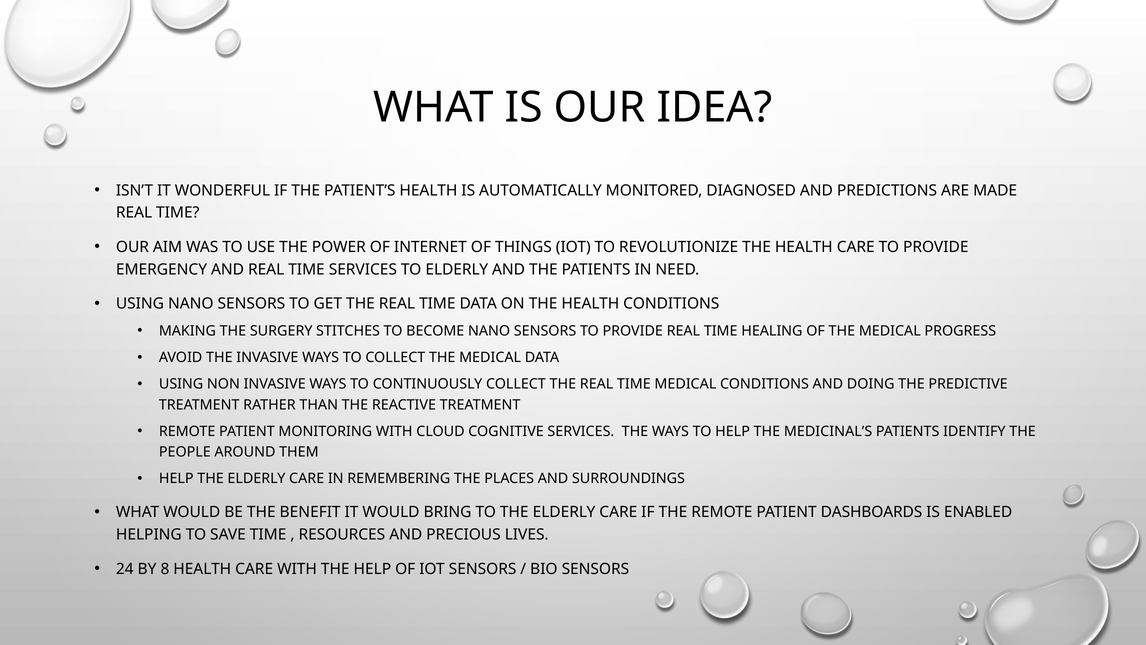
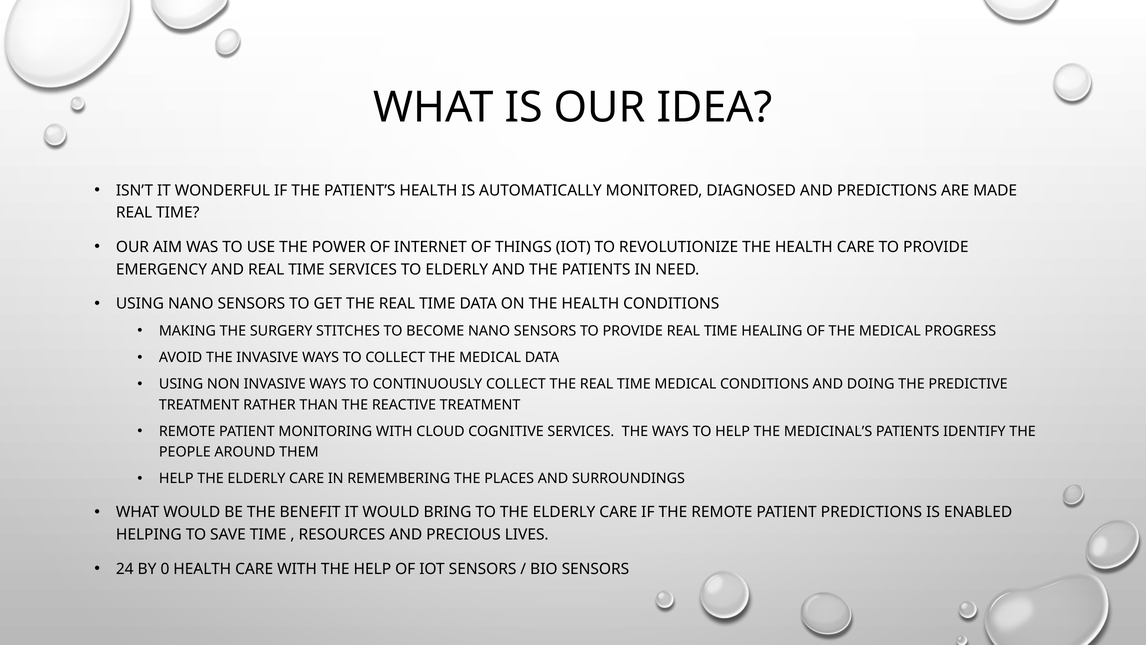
PATIENT DASHBOARDS: DASHBOARDS -> PREDICTIONS
8: 8 -> 0
